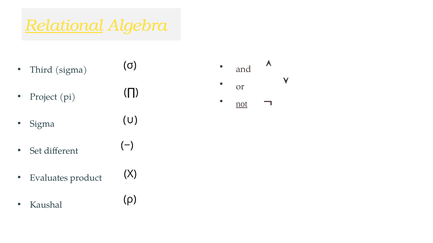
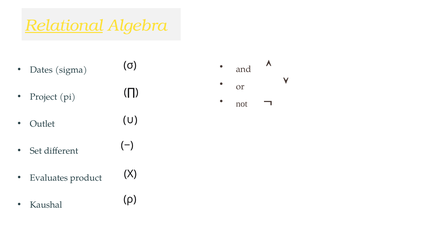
Third: Third -> Dates
not underline: present -> none
Sigma at (42, 124): Sigma -> Outlet
